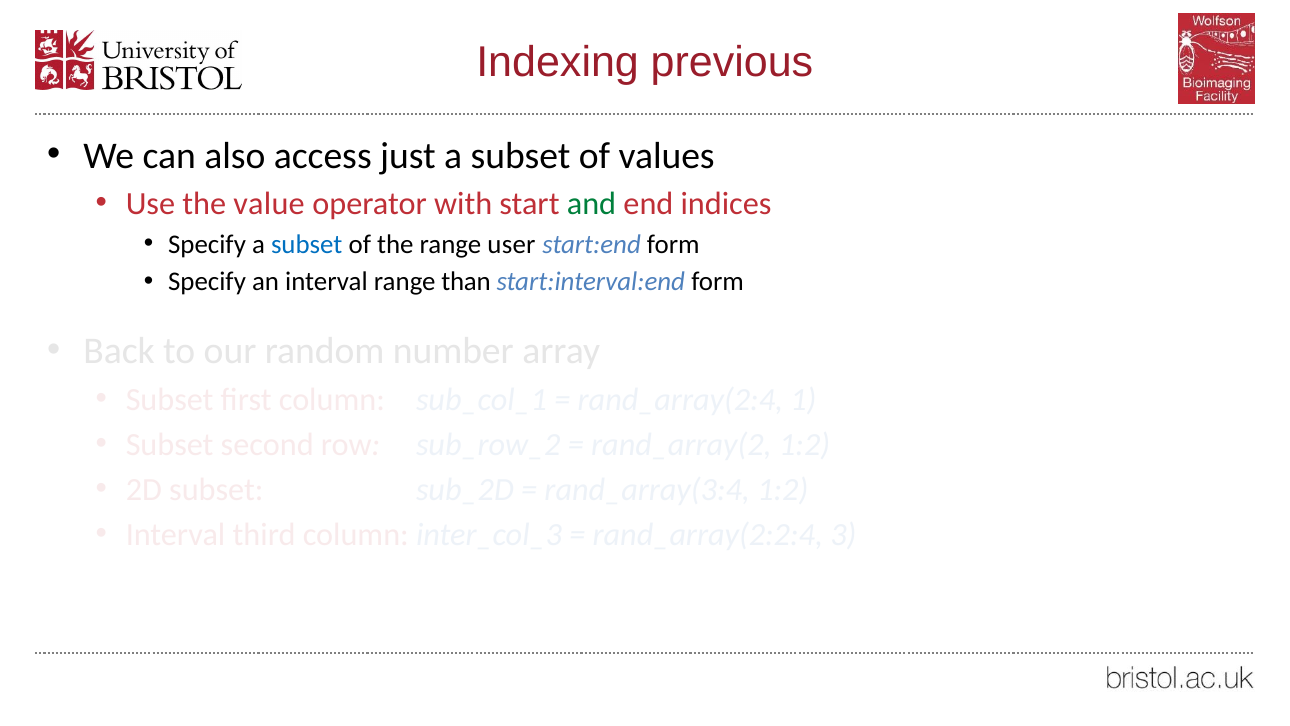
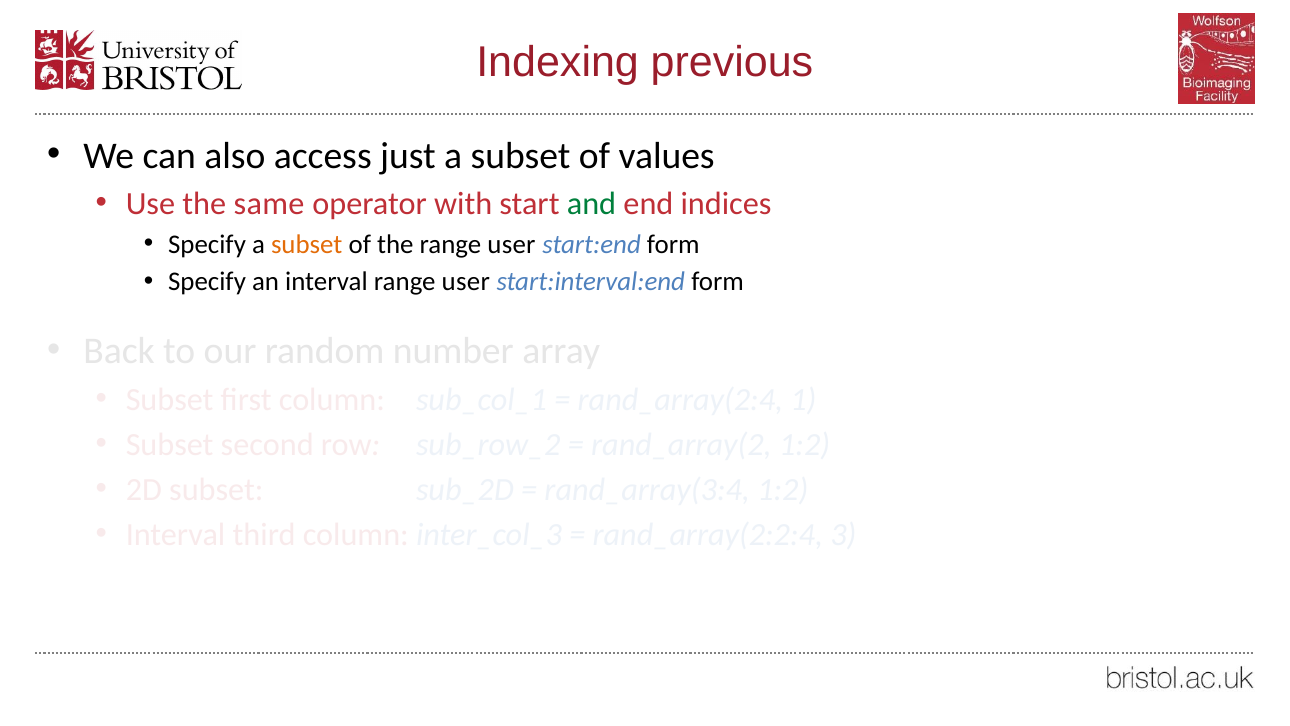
value: value -> same
subset at (307, 244) colour: blue -> orange
interval range than: than -> user
